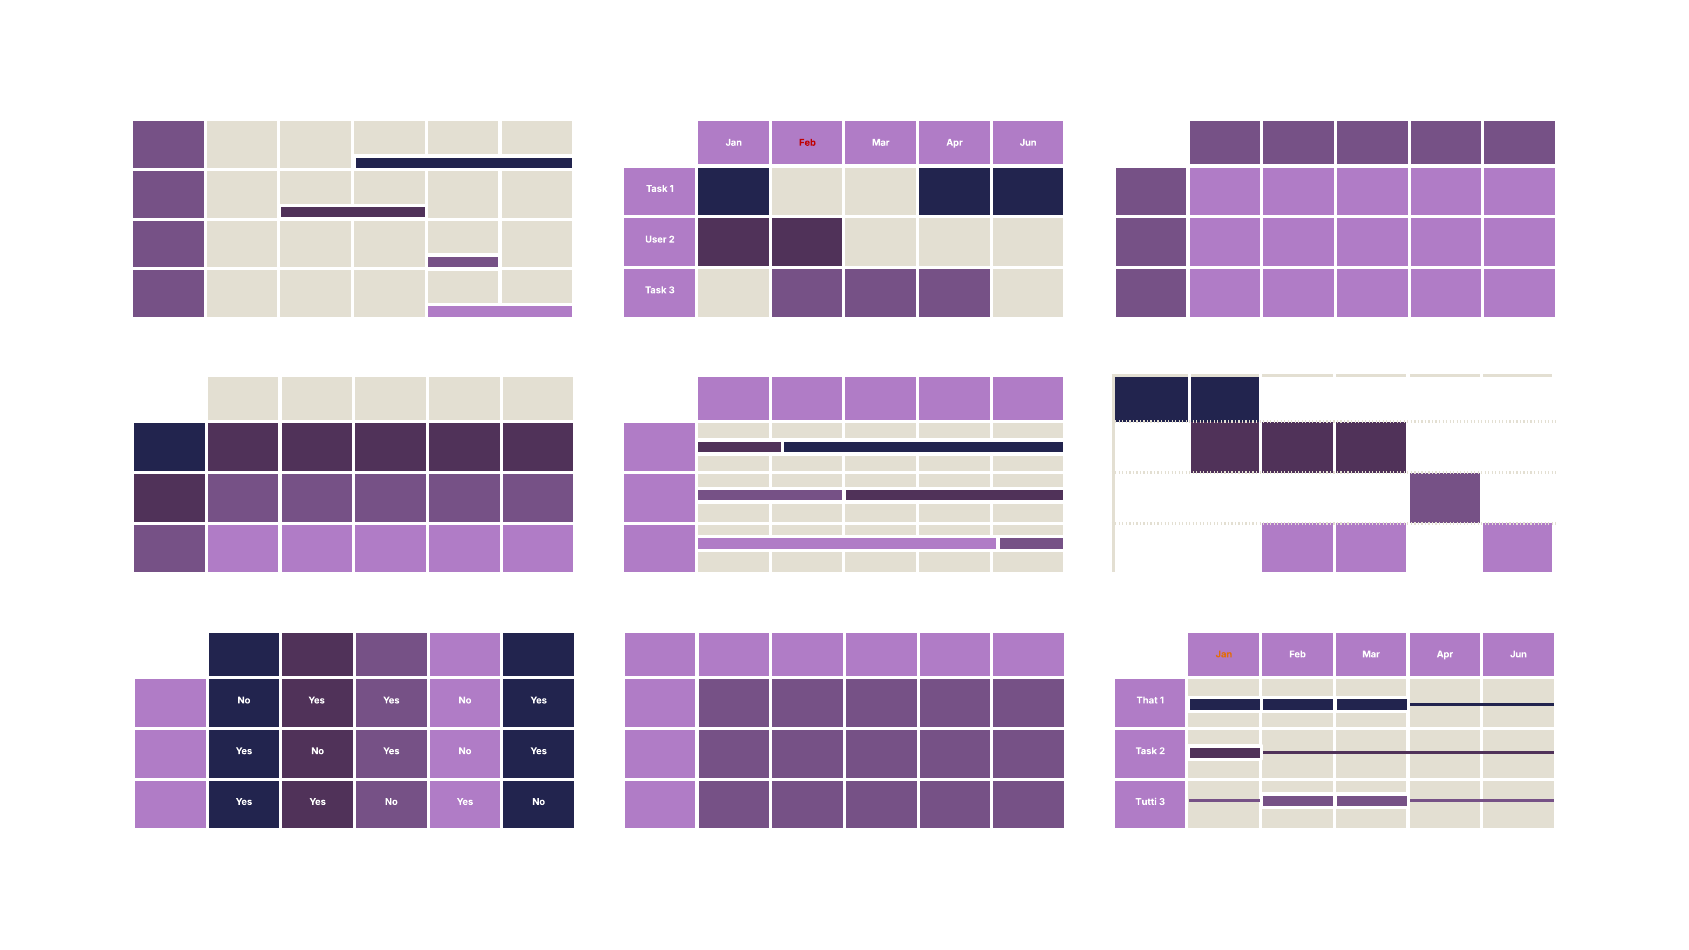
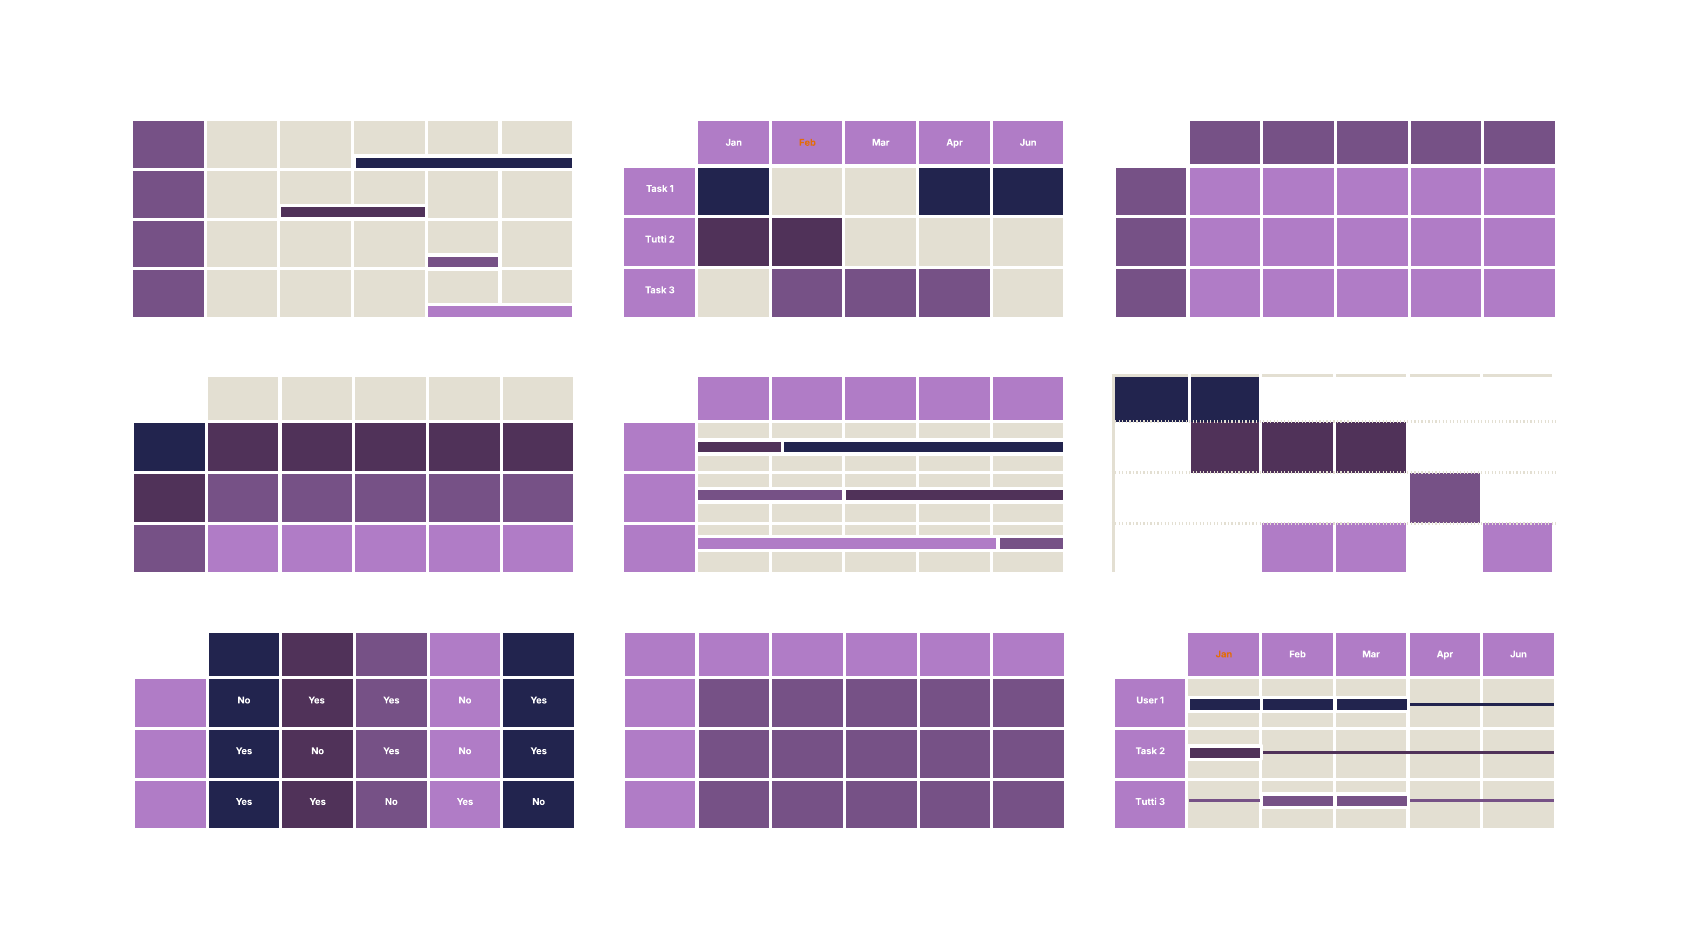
Feb at (808, 143) colour: red -> orange
User at (656, 239): User -> Tutti
That: That -> User
